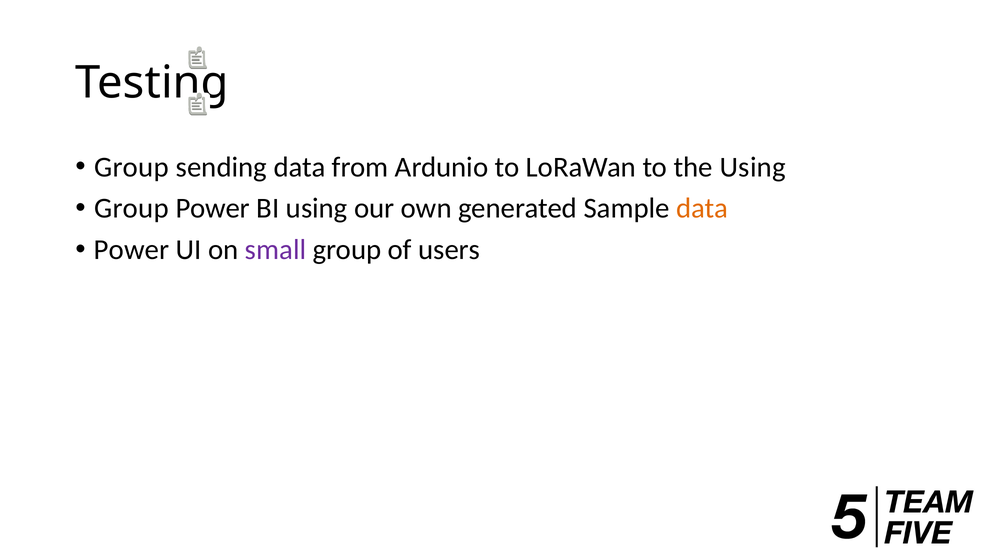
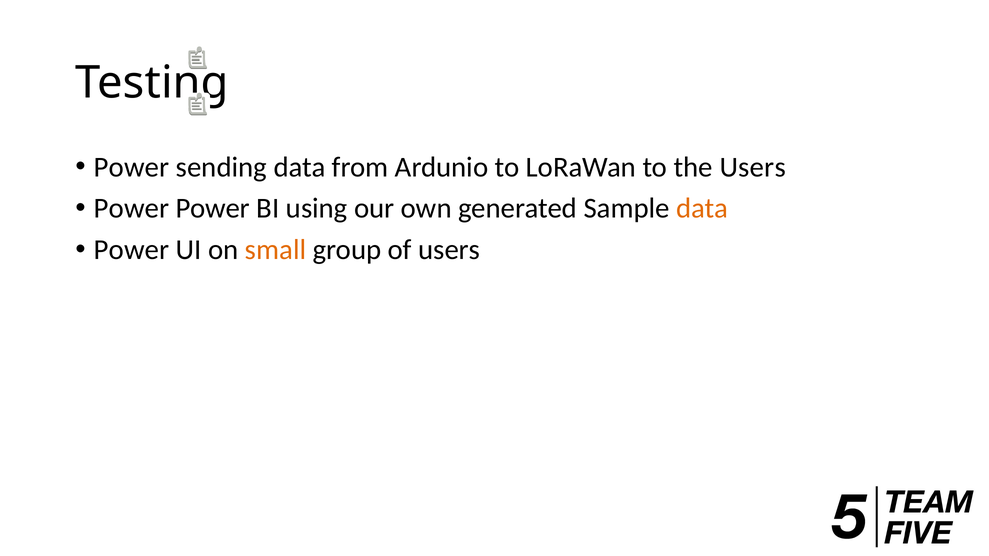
Group at (132, 167): Group -> Power
the Using: Using -> Users
Group at (132, 209): Group -> Power
small colour: purple -> orange
